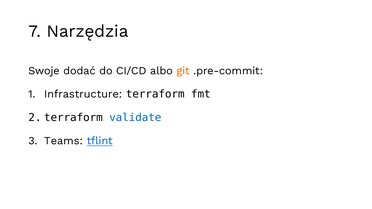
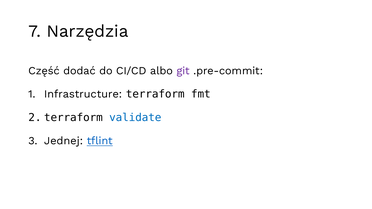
Swoje: Swoje -> Część
git colour: orange -> purple
Teams: Teams -> Jednej
